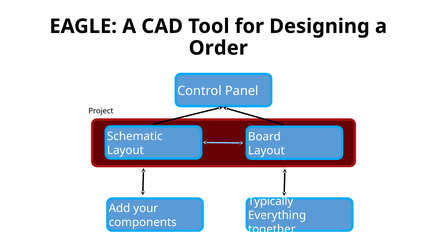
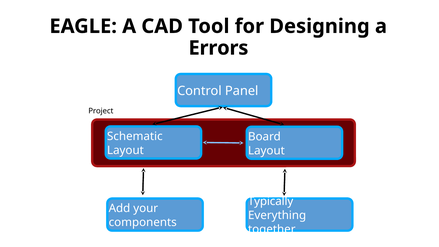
Order: Order -> Errors
